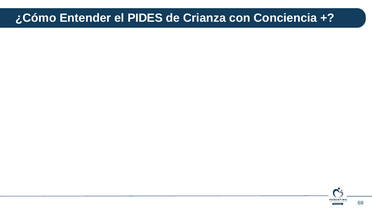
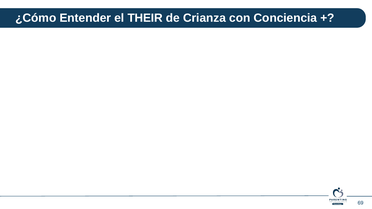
PIDES: PIDES -> THEIR
